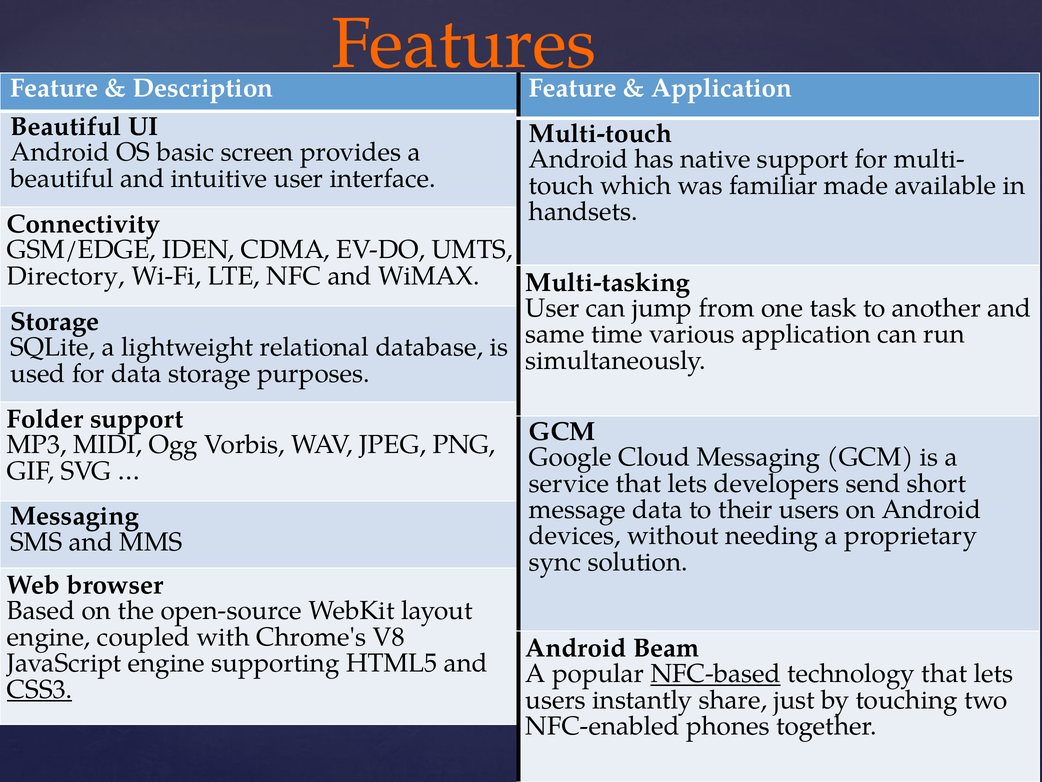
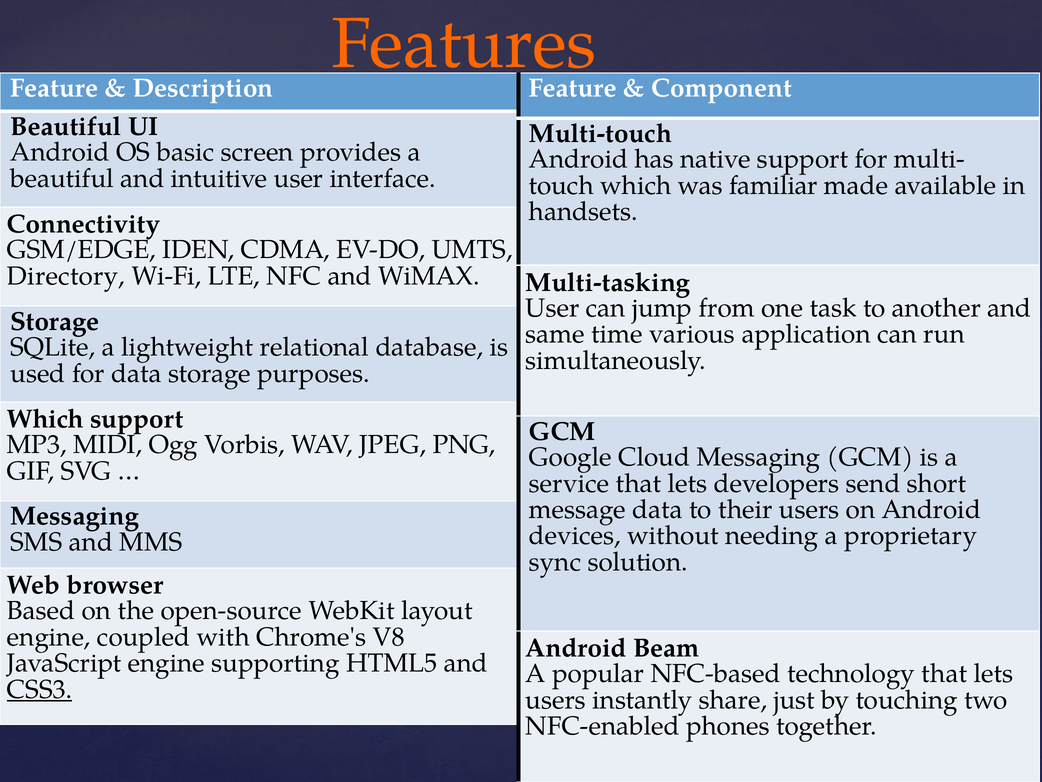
Application at (722, 88): Application -> Component
Folder at (45, 419): Folder -> Which
NFC-based underline: present -> none
